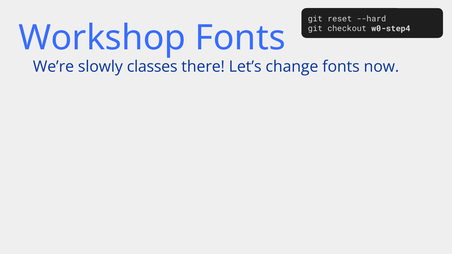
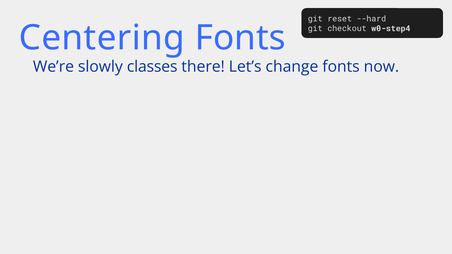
Workshop: Workshop -> Centering
